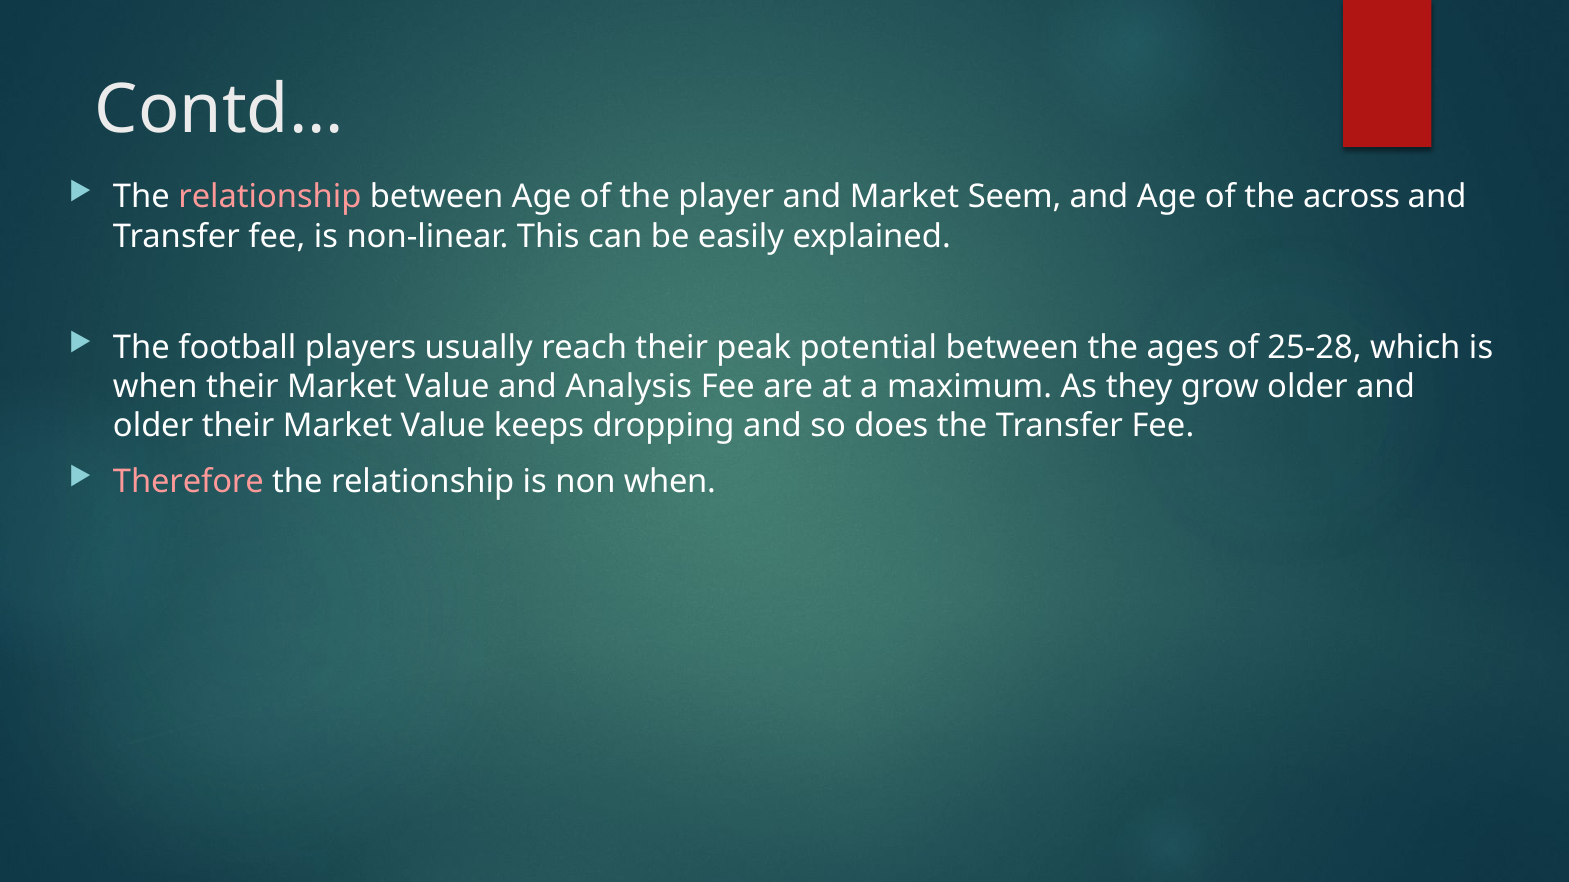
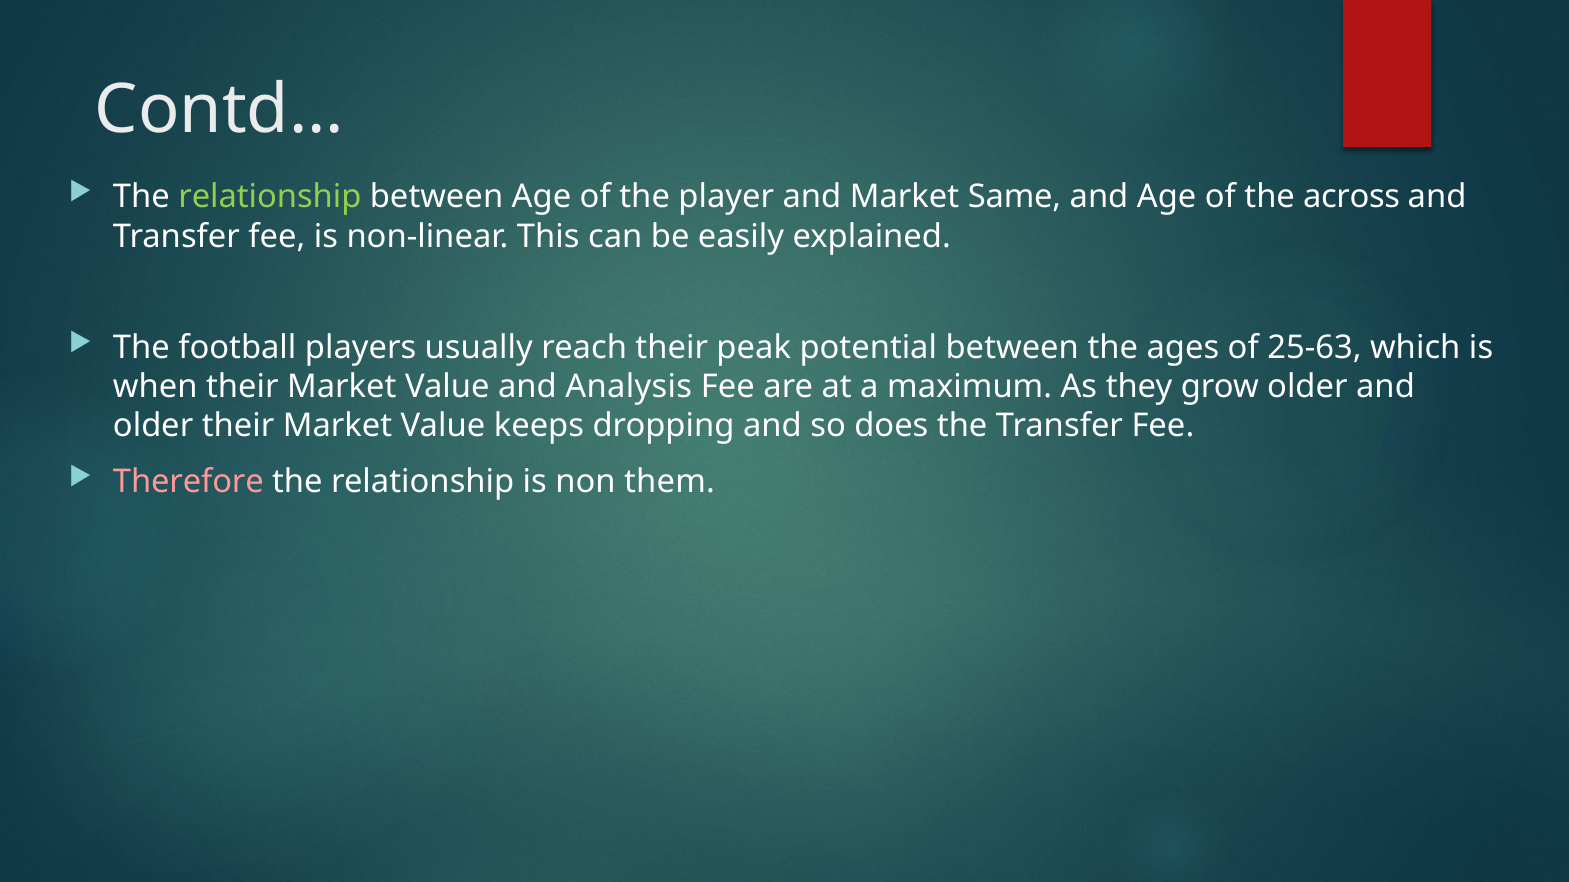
relationship at (270, 197) colour: pink -> light green
Seem: Seem -> Same
25-28: 25-28 -> 25-63
non when: when -> them
